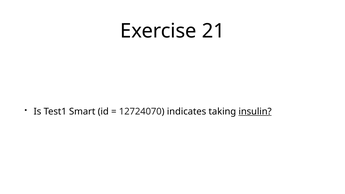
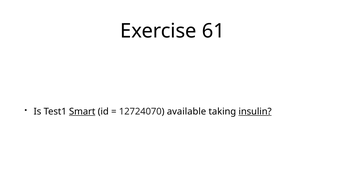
21: 21 -> 61
Smart underline: none -> present
indicates: indicates -> available
